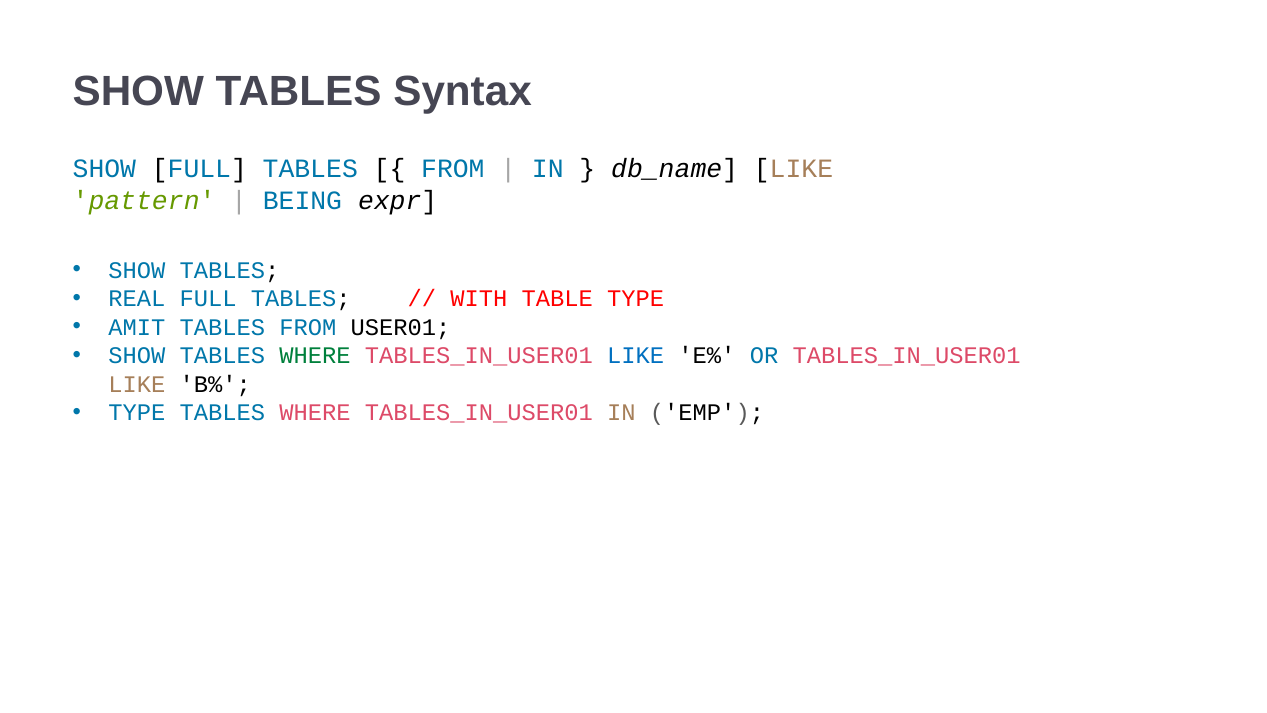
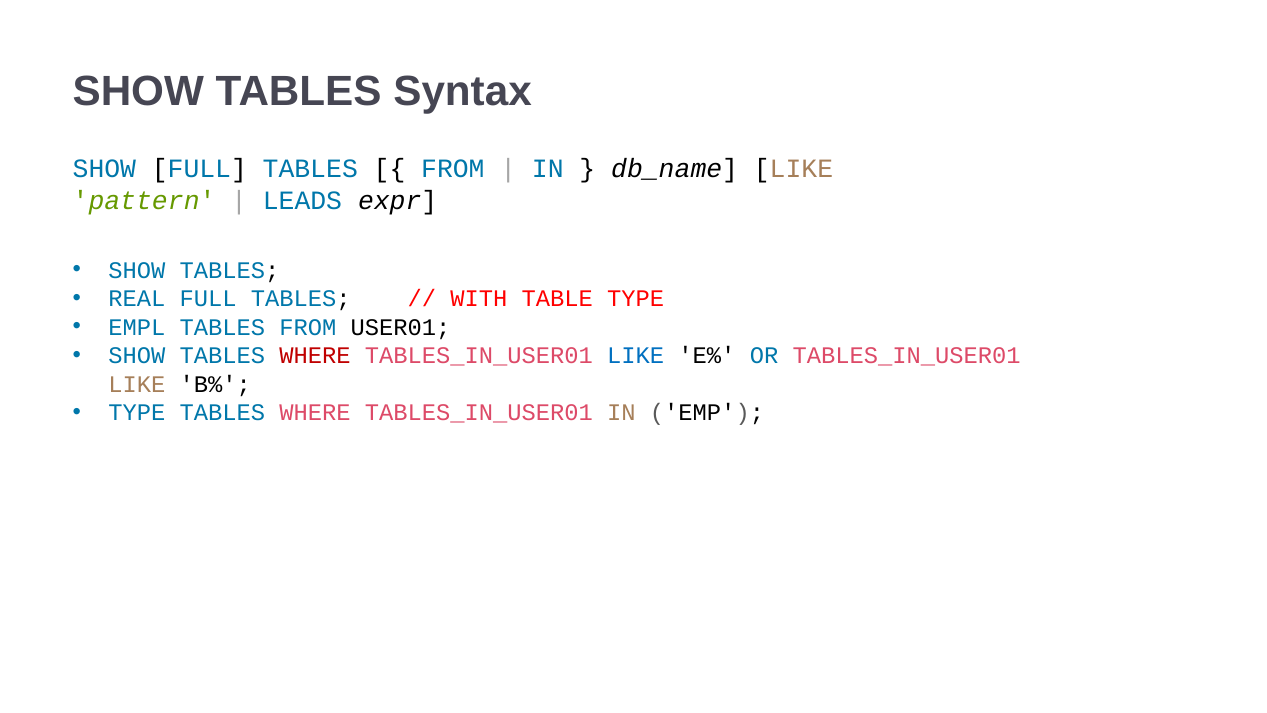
BEING: BEING -> LEADS
AMIT: AMIT -> EMPL
WHERE at (315, 356) colour: green -> red
